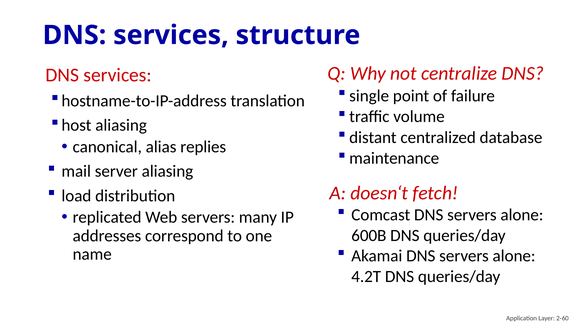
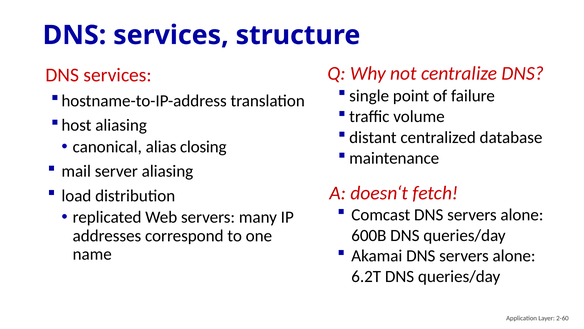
replies: replies -> closing
4.2T: 4.2T -> 6.2T
